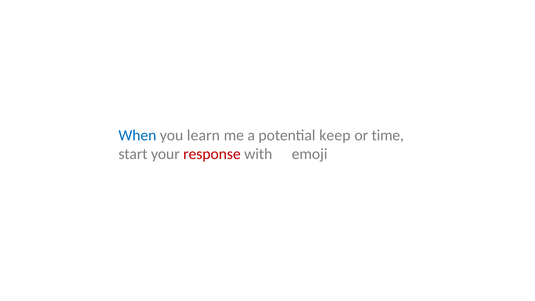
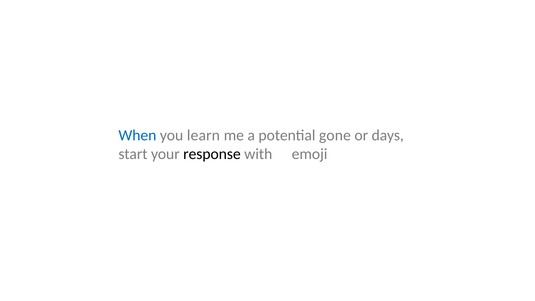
keep: keep -> gone
time: time -> days
response colour: red -> black
